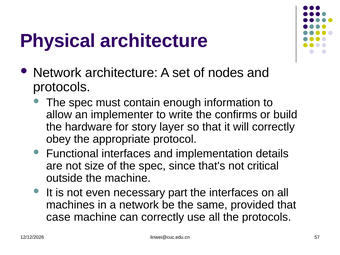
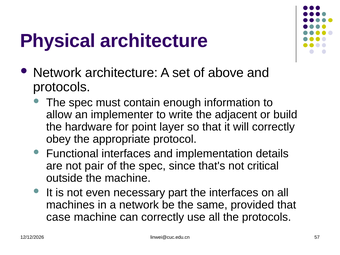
nodes: nodes -> above
confirms: confirms -> adjacent
story: story -> point
size: size -> pair
